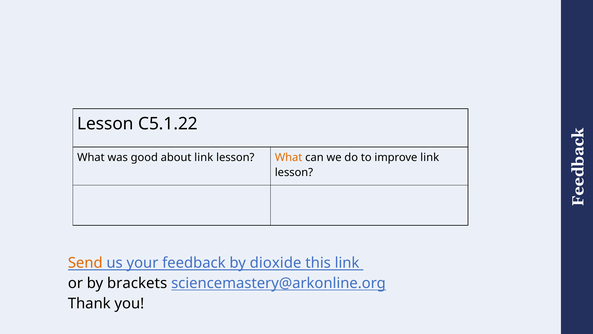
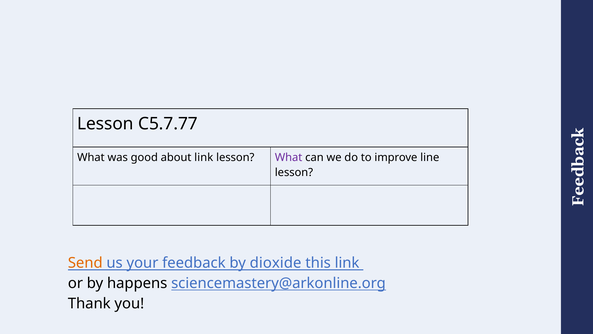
C5.1.22: C5.1.22 -> C5.7.77
What at (289, 157) colour: orange -> purple
improve link: link -> line
brackets: brackets -> happens
